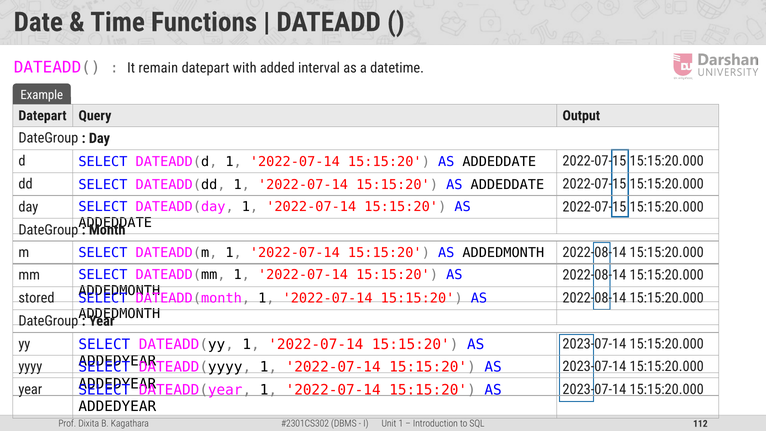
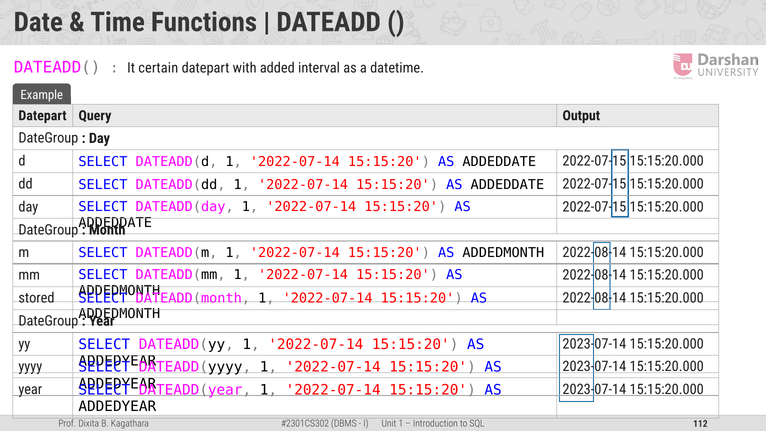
remain: remain -> certain
